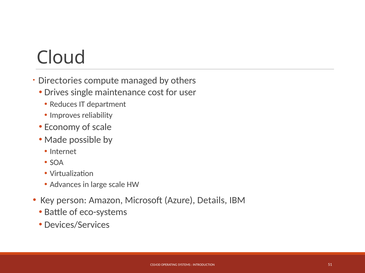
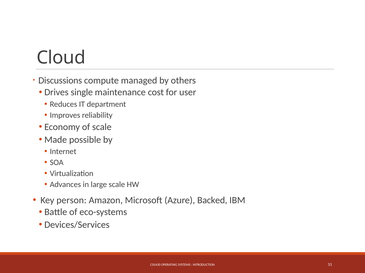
Directories: Directories -> Discussions
Details: Details -> Backed
